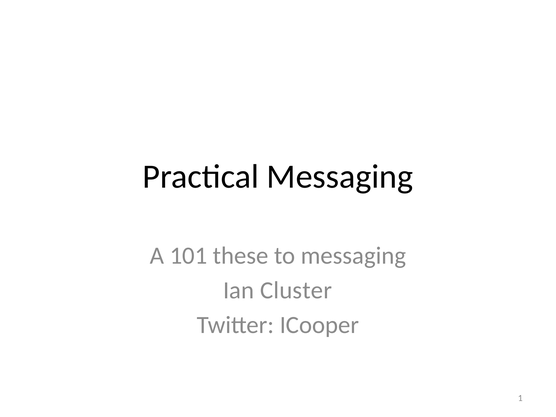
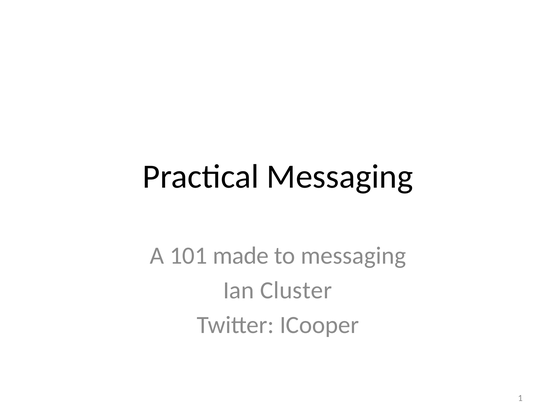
these: these -> made
